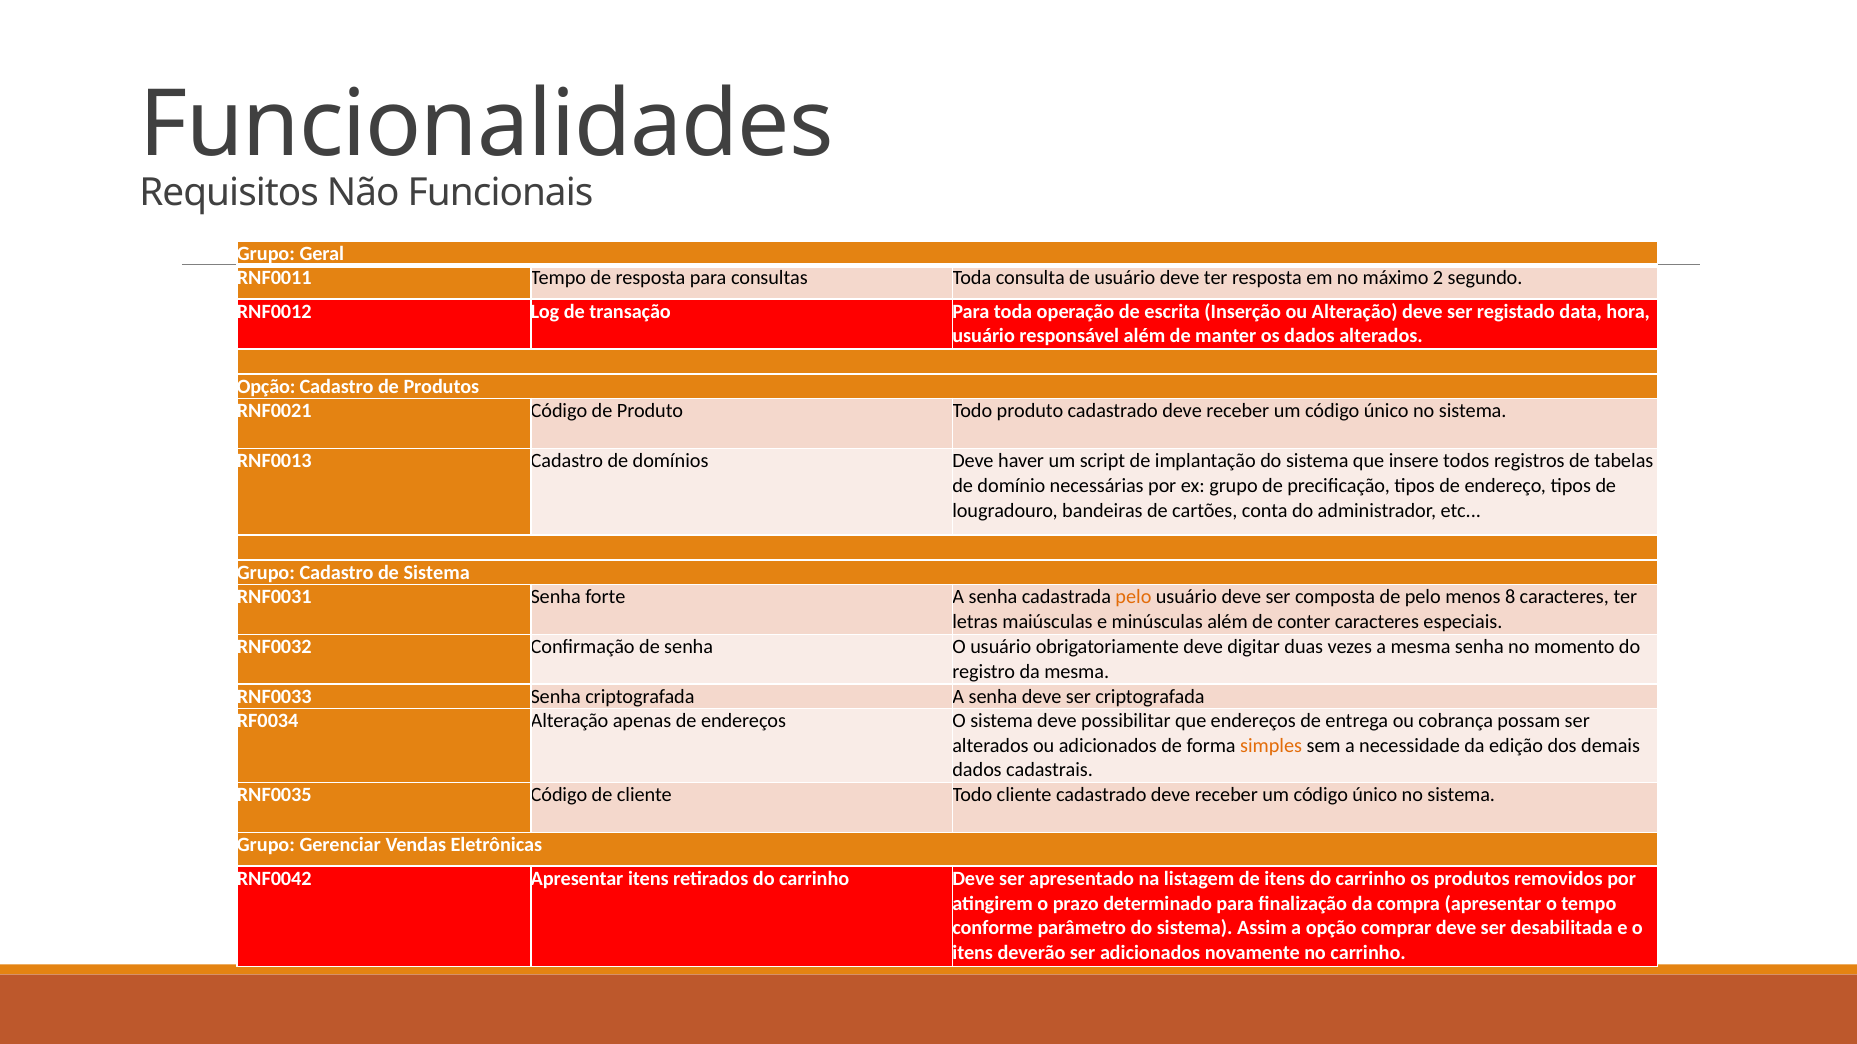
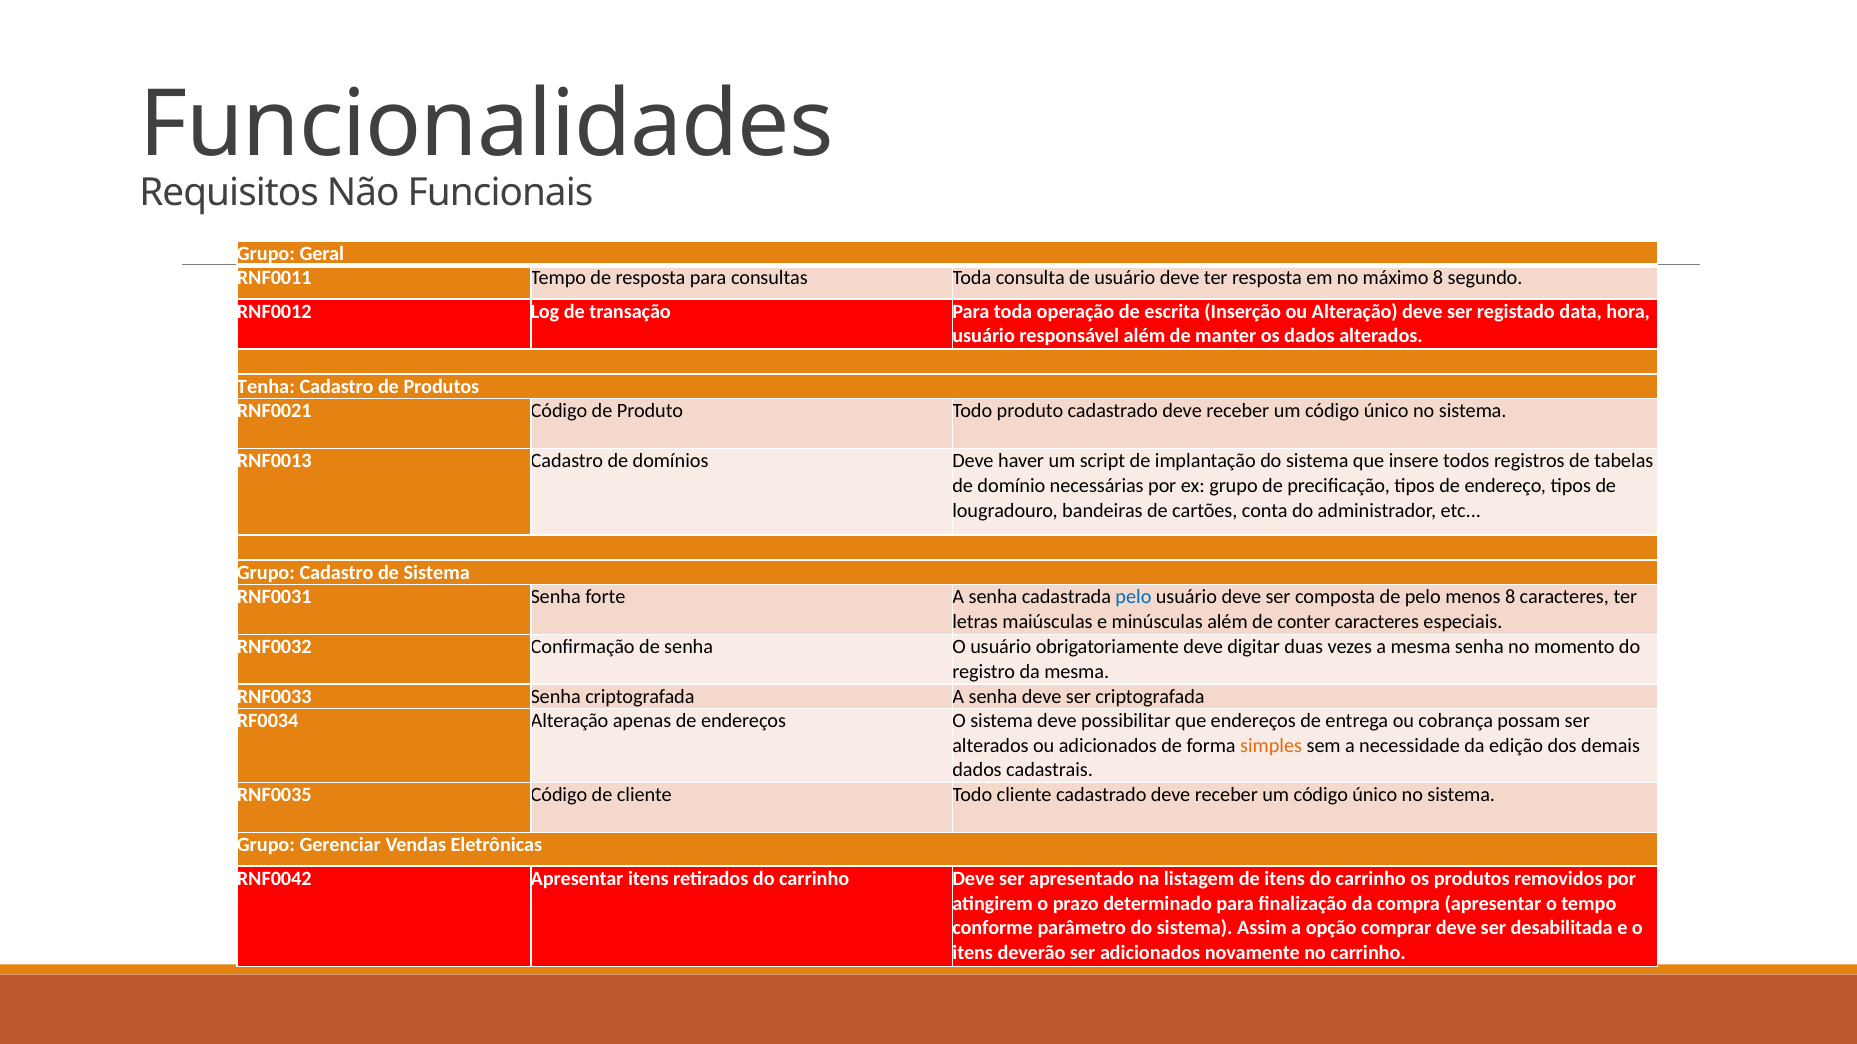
máximo 2: 2 -> 8
Opção at (266, 387): Opção -> Tenha
pelo at (1133, 597) colour: orange -> blue
